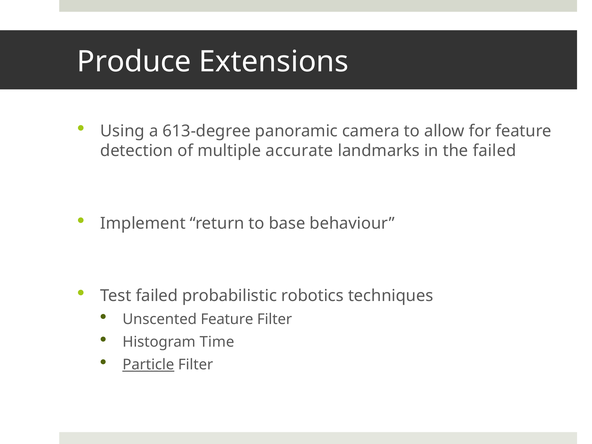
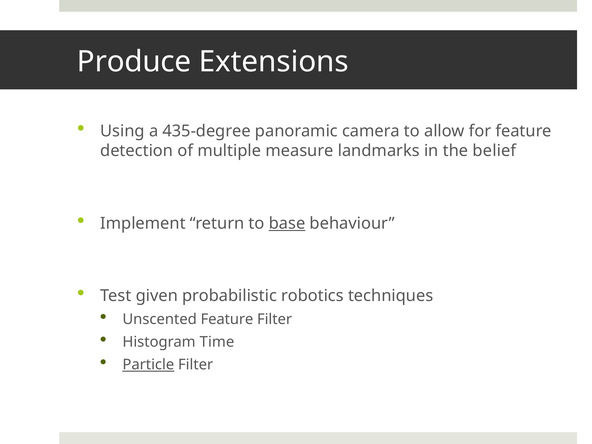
613-degree: 613-degree -> 435-degree
accurate: accurate -> measure
the failed: failed -> belief
base underline: none -> present
Test failed: failed -> given
